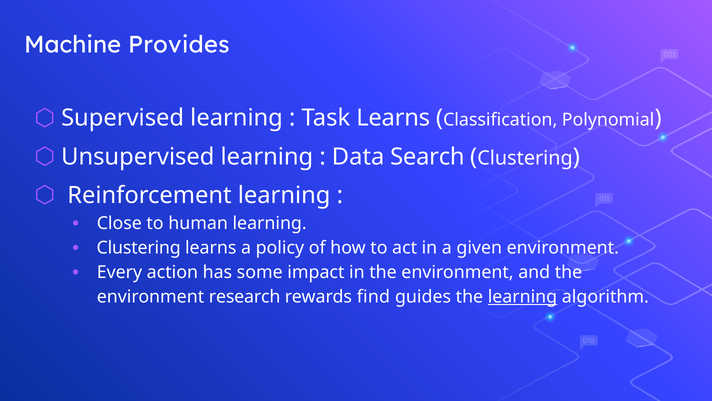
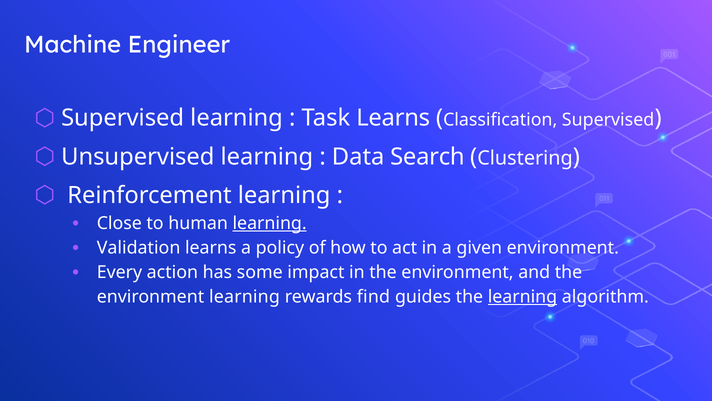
Provides: Provides -> Engineer
Classification Polynomial: Polynomial -> Supervised
learning at (270, 223) underline: none -> present
Clustering at (139, 247): Clustering -> Validation
environment research: research -> learning
